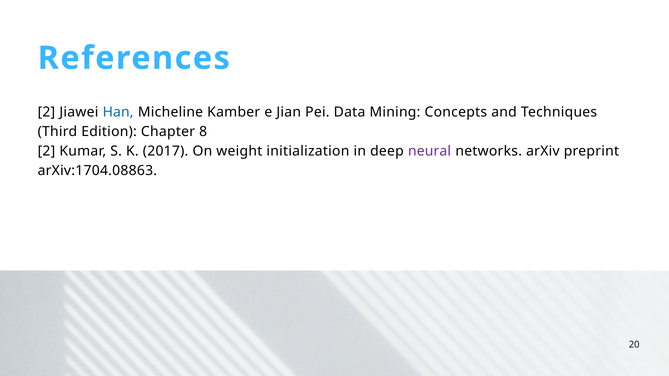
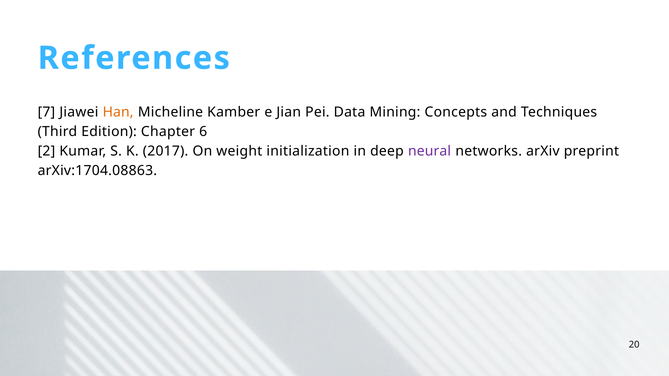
2 at (46, 112): 2 -> 7
Han colour: blue -> orange
8: 8 -> 6
